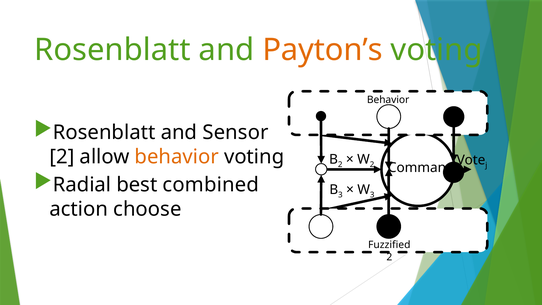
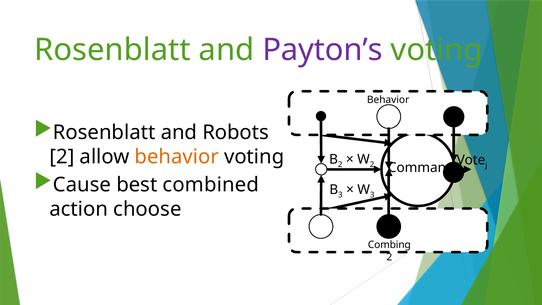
Payton’s colour: orange -> purple
Sensor: Sensor -> Robots
Radial: Radial -> Cause
Fuzzified: Fuzzified -> Combing
